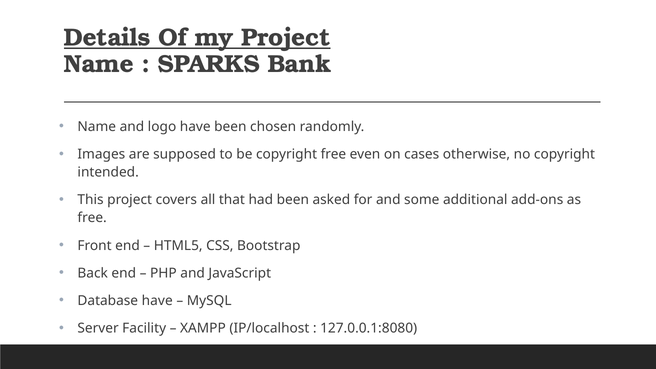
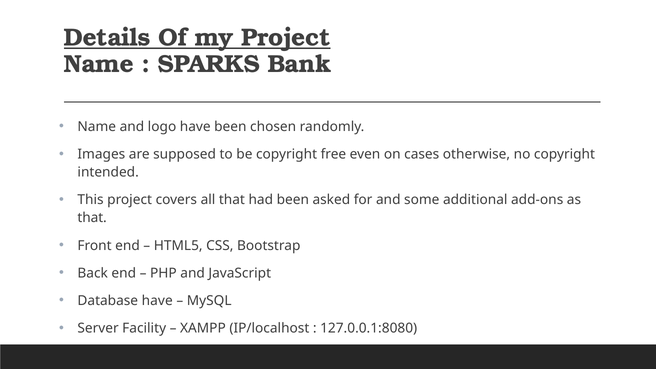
free at (92, 218): free -> that
